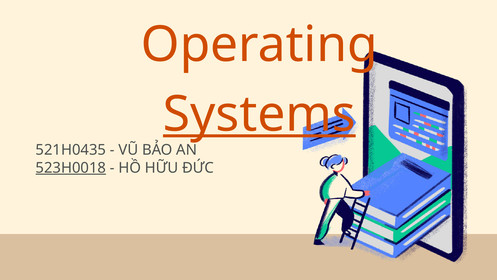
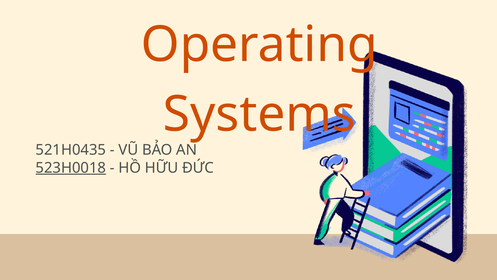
Systems underline: present -> none
